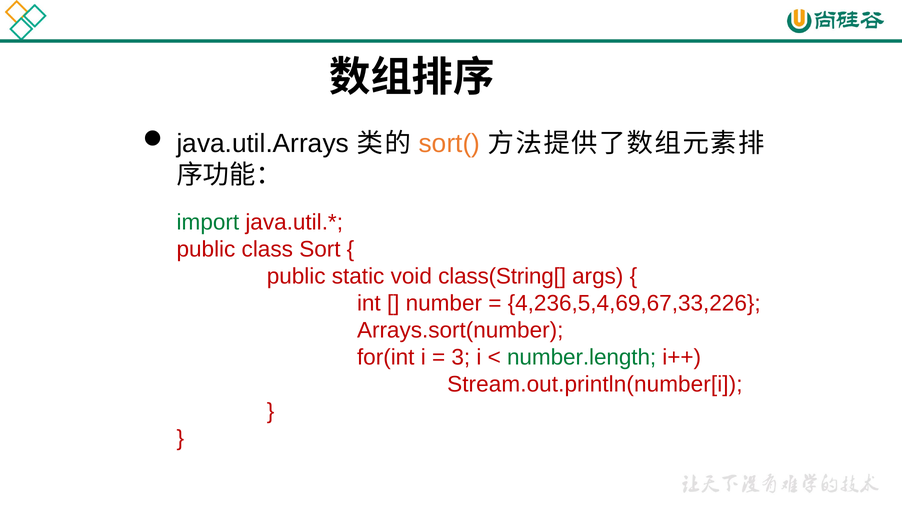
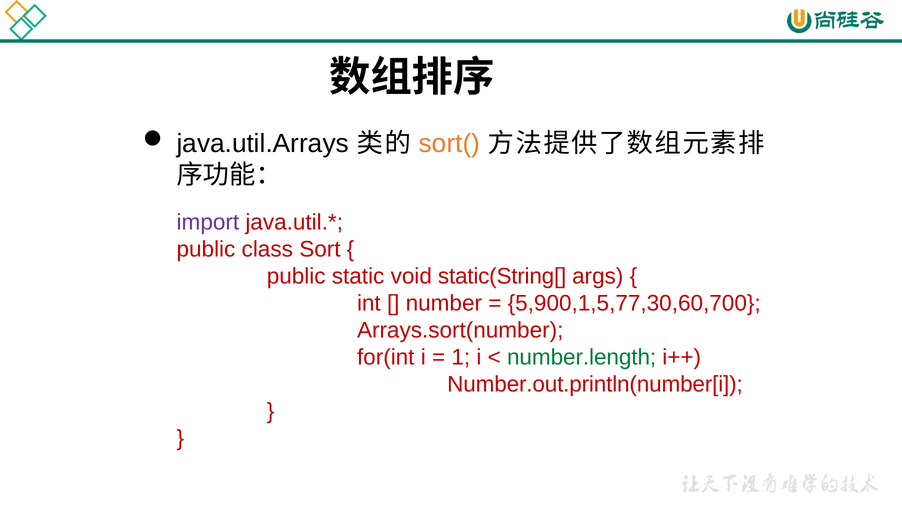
import colour: green -> purple
class(String[: class(String[ -> static(String[
4,236,5,4,69,67,33,226: 4,236,5,4,69,67,33,226 -> 5,900,1,5,77,30,60,700
3: 3 -> 1
Stream.out.println(number[i: Stream.out.println(number[i -> Number.out.println(number[i
